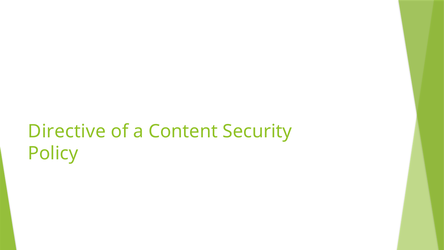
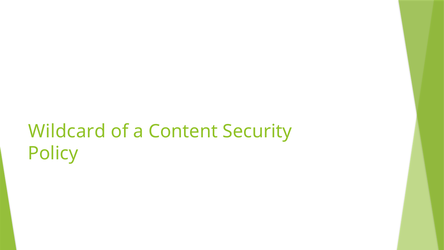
Directive: Directive -> Wildcard
